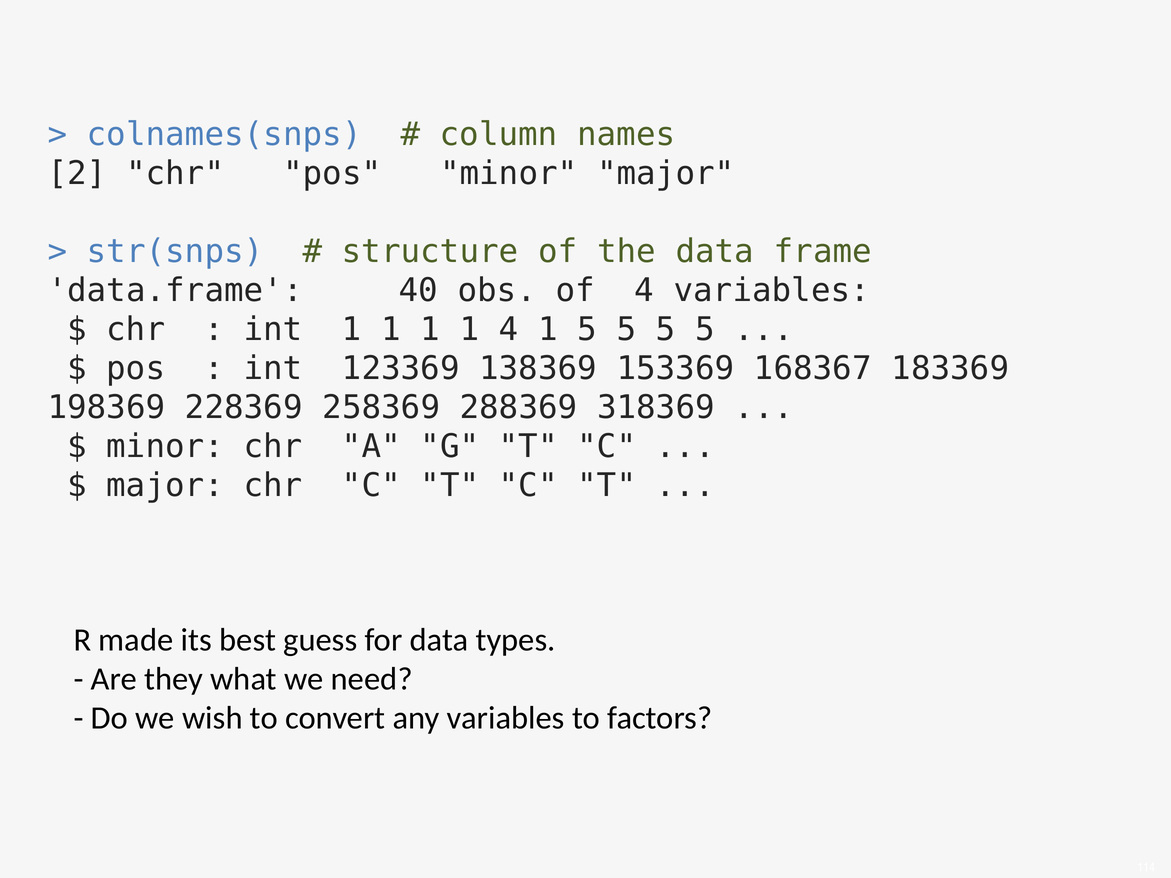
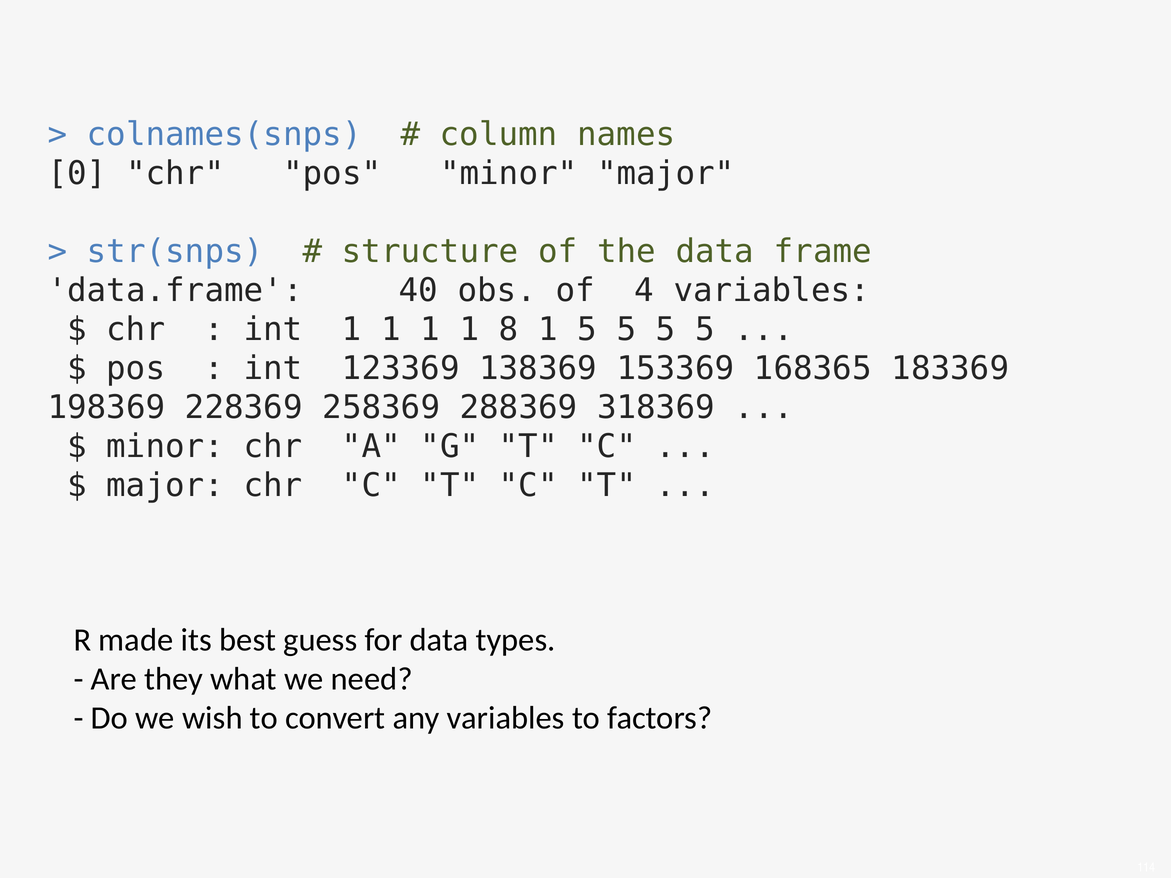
2: 2 -> 0
1 4: 4 -> 8
168367: 168367 -> 168365
